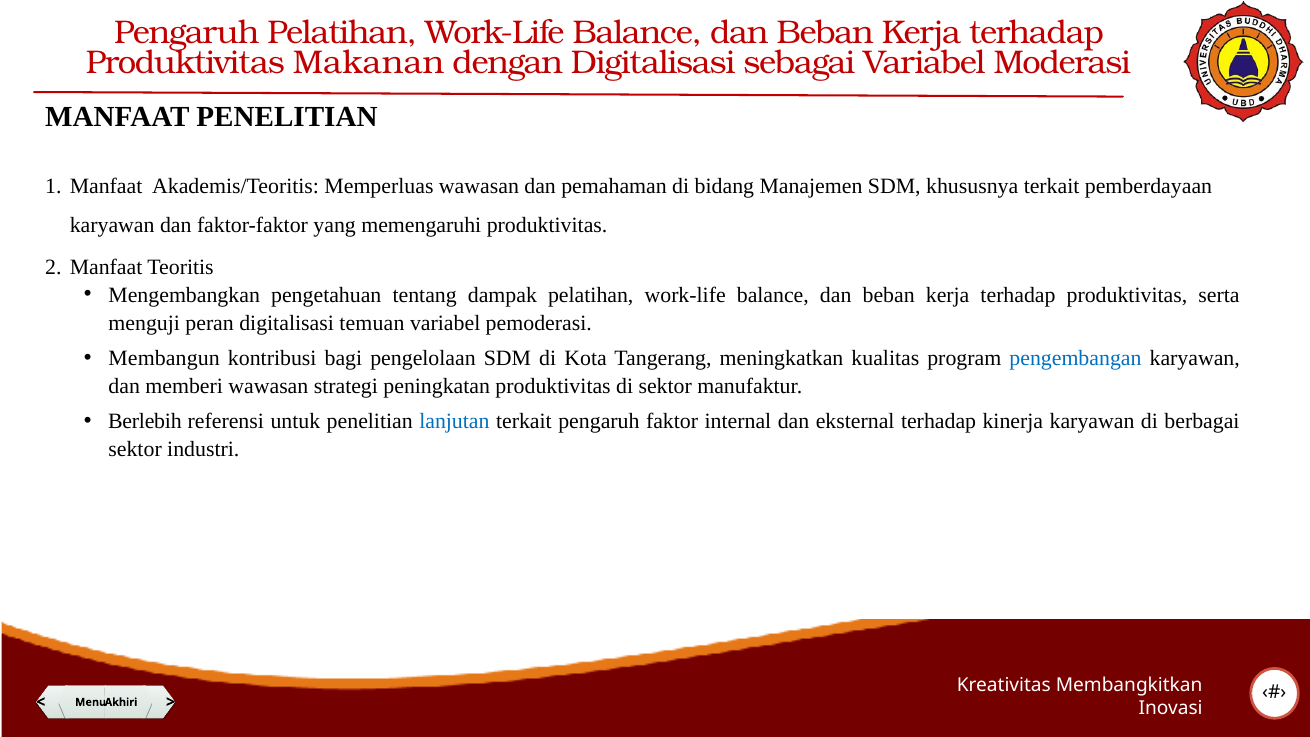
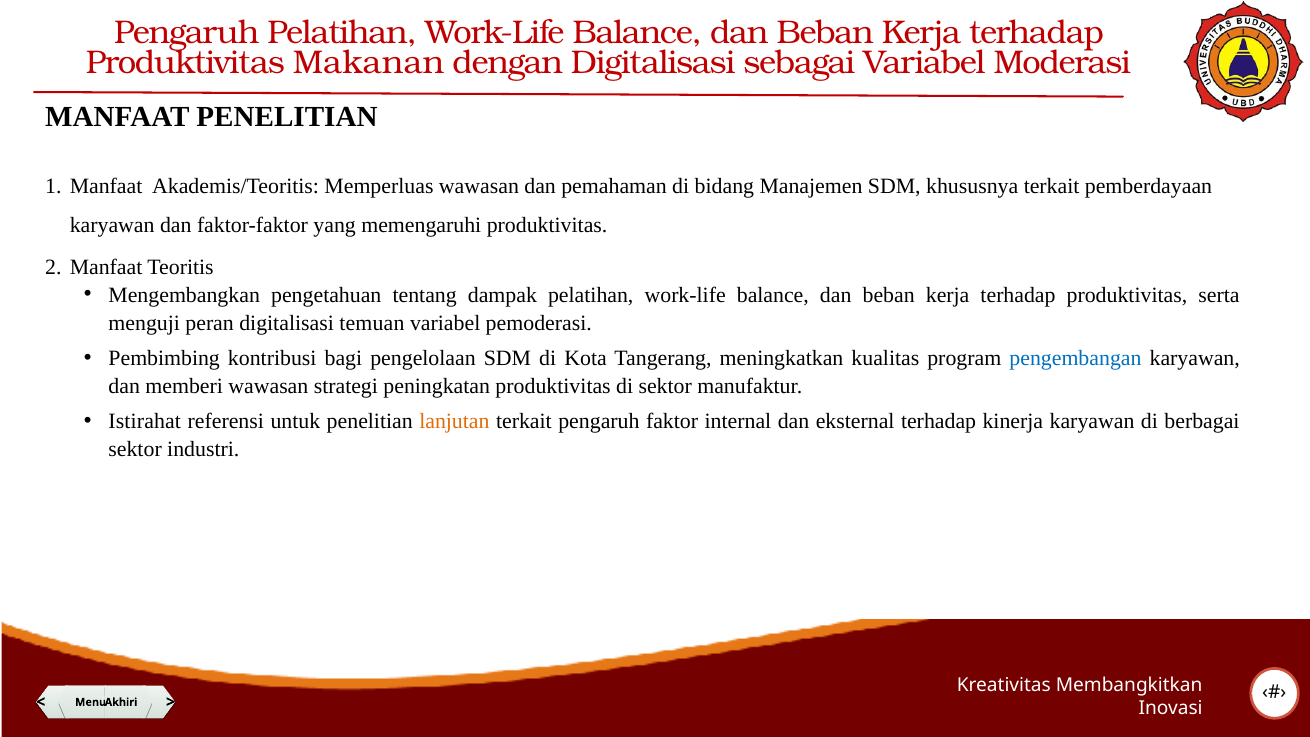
Membangun: Membangun -> Pembimbing
Berlebih: Berlebih -> Istirahat
lanjutan colour: blue -> orange
